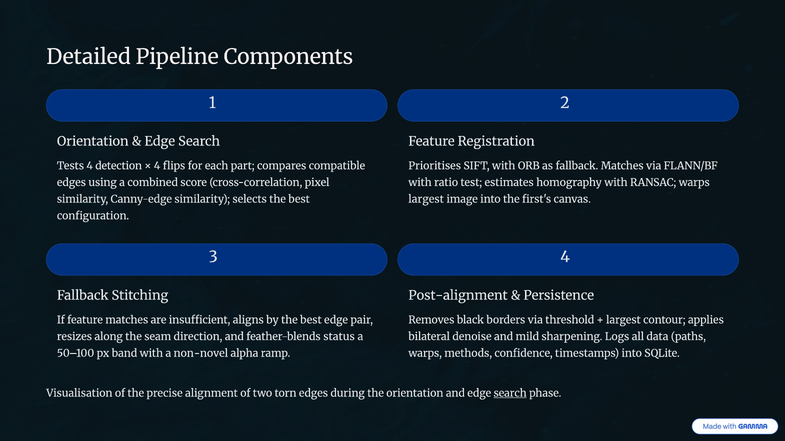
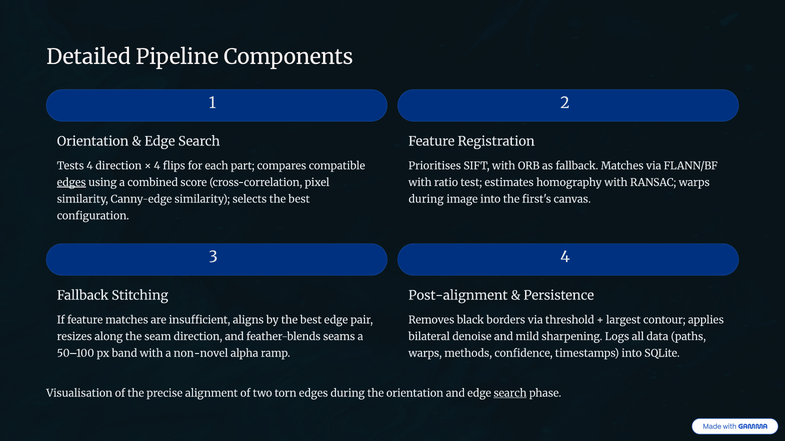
4 detection: detection -> direction
edges at (71, 183) underline: none -> present
largest at (426, 199): largest -> during
status: status -> seams
